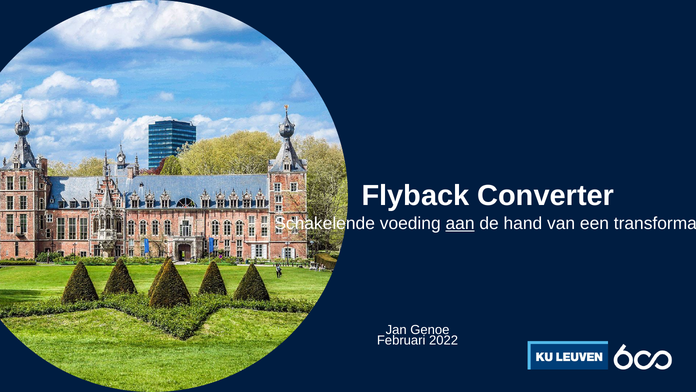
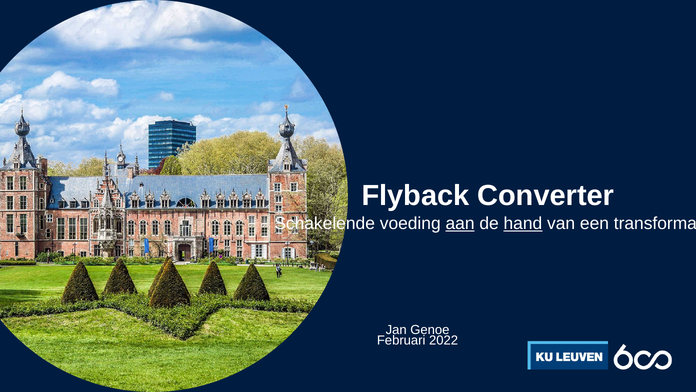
hand underline: none -> present
